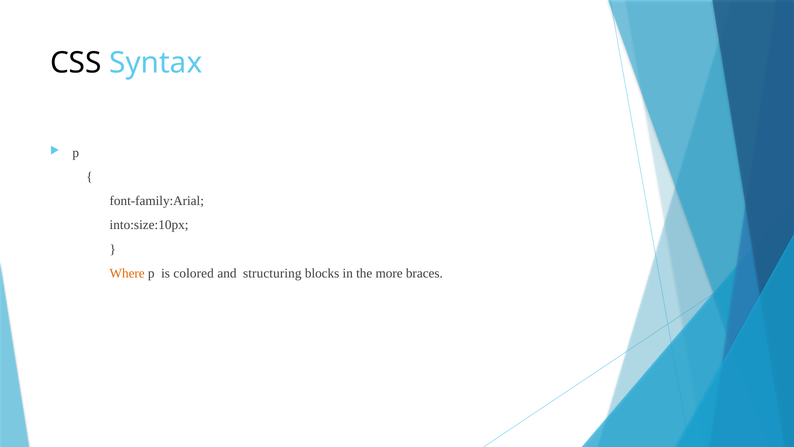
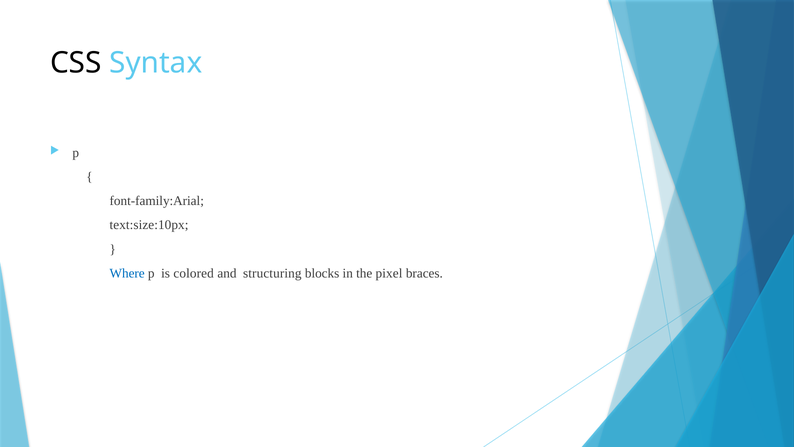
into:size:10px: into:size:10px -> text:size:10px
Where colour: orange -> blue
more: more -> pixel
